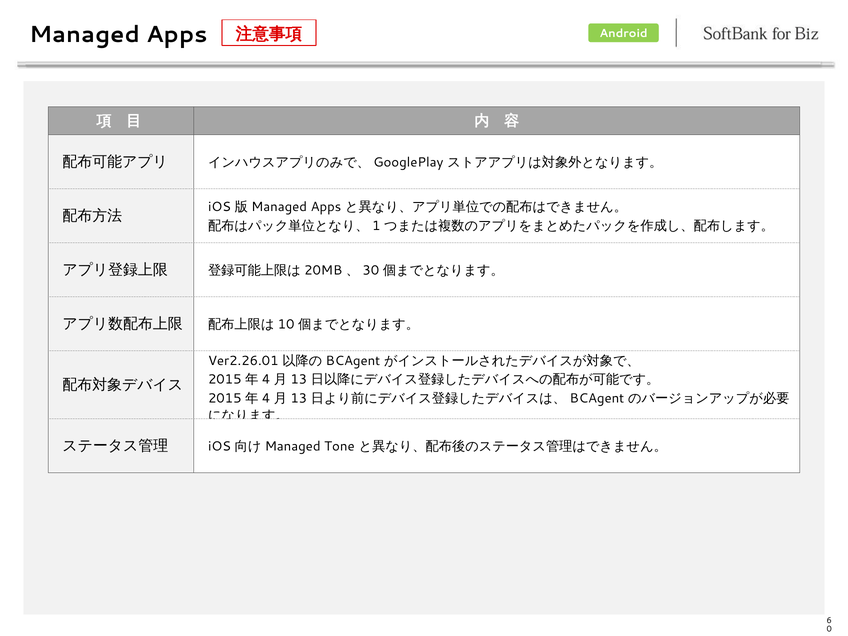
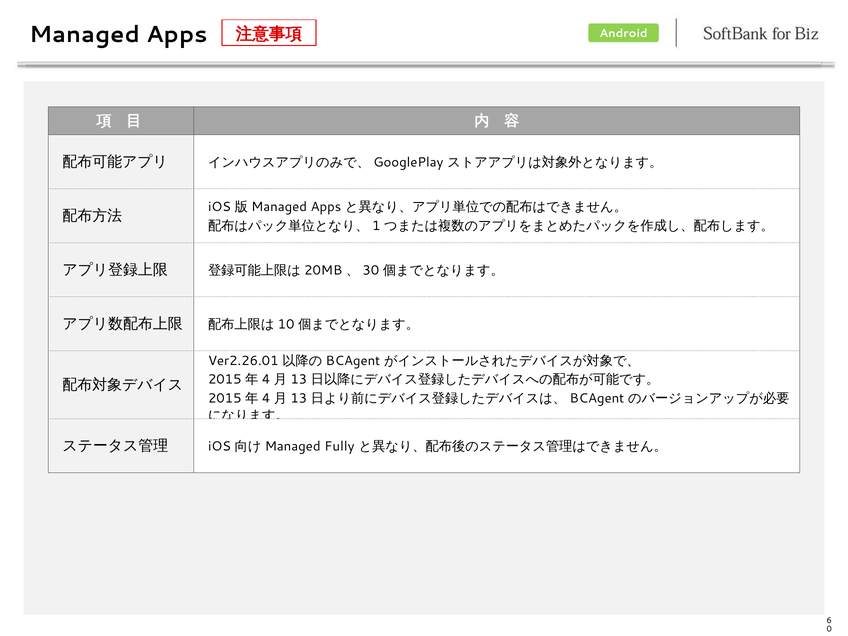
Tone: Tone -> Fully
